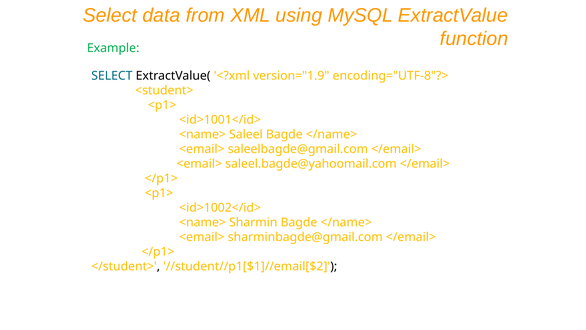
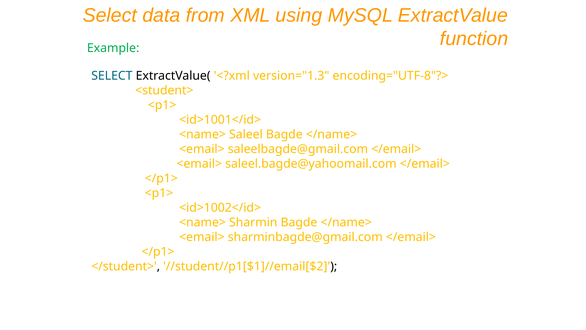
version="1.9: version="1.9 -> version="1.3
